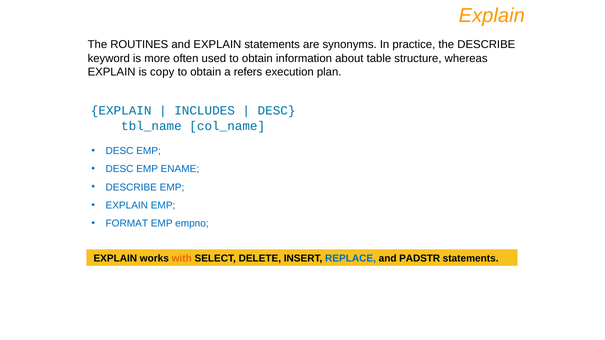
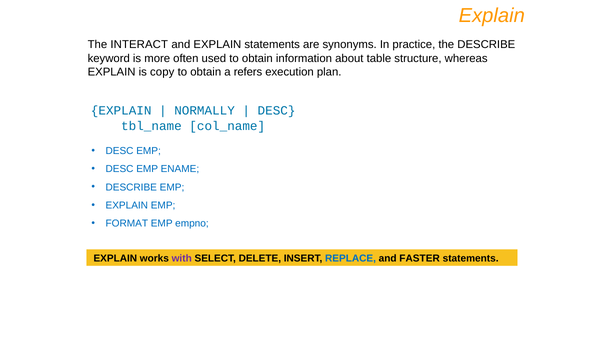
ROUTINES: ROUTINES -> INTERACT
INCLUDES: INCLUDES -> NORMALLY
with colour: orange -> purple
PADSTR: PADSTR -> FASTER
